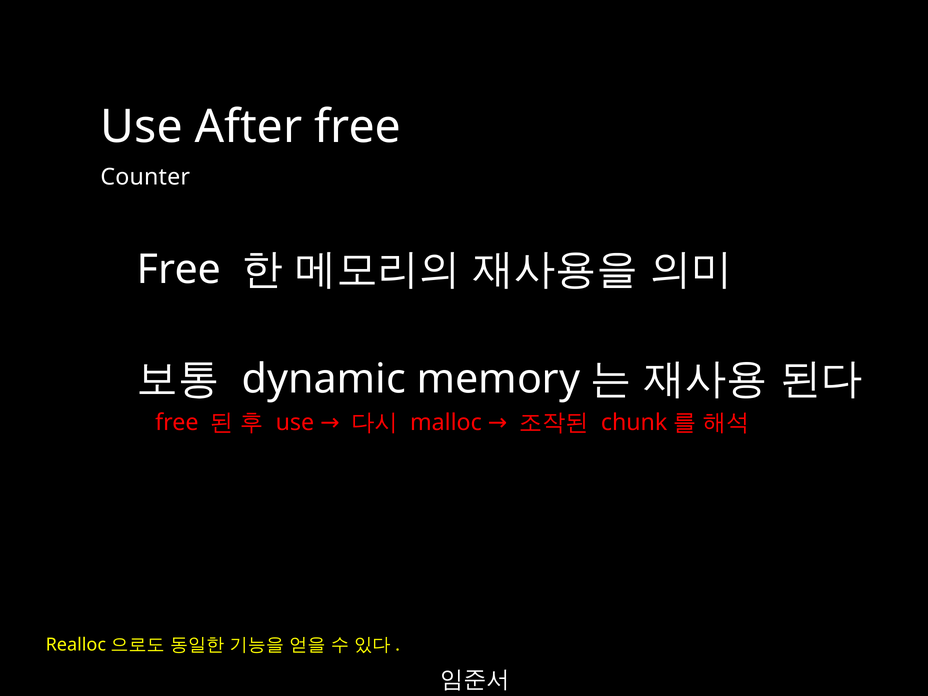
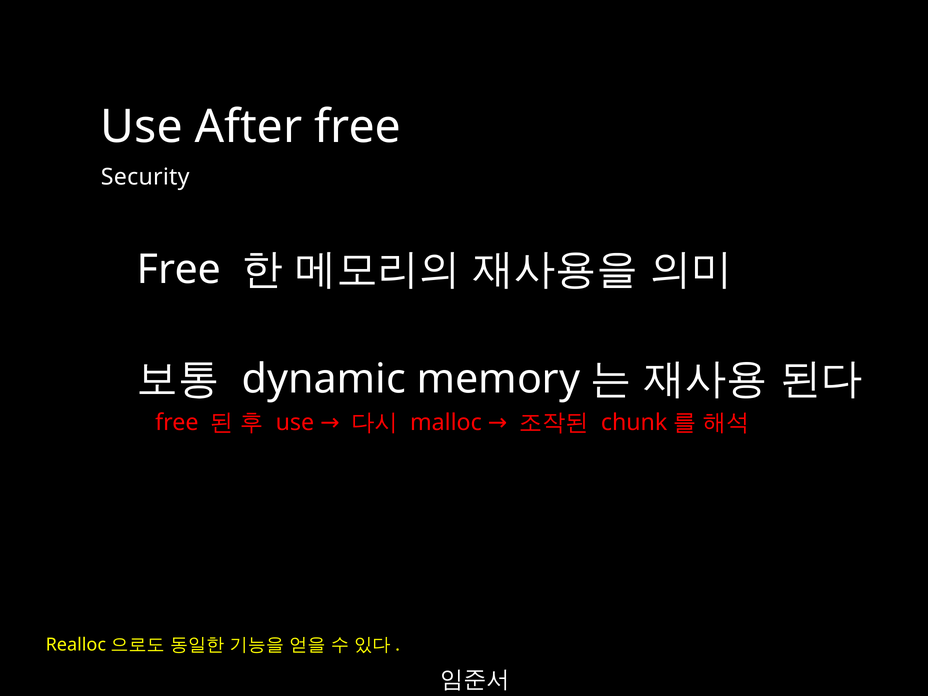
Counter: Counter -> Security
